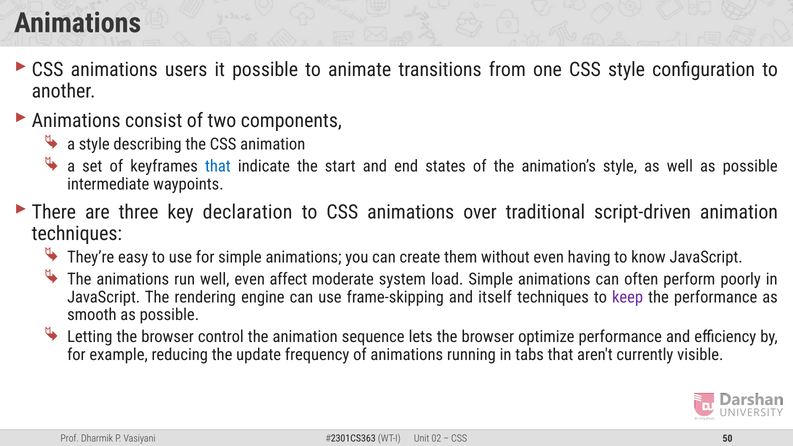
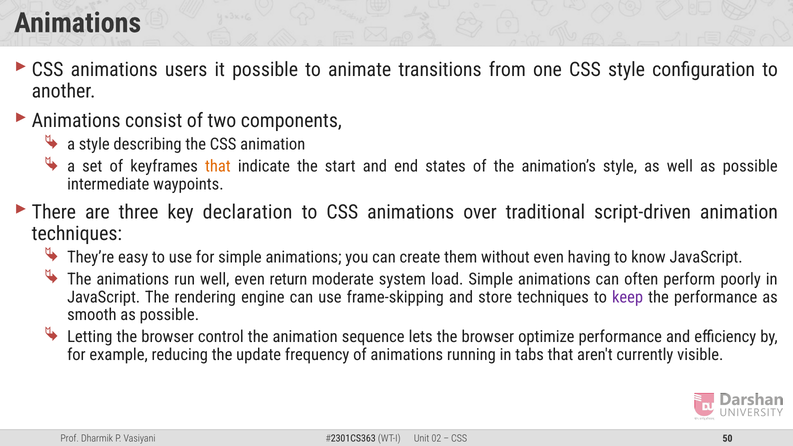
that at (218, 167) colour: blue -> orange
affect: affect -> return
itself: itself -> store
